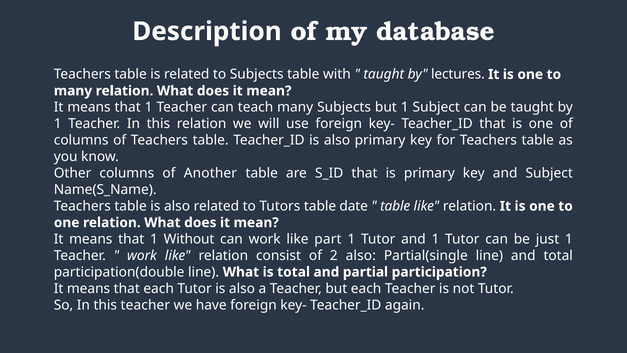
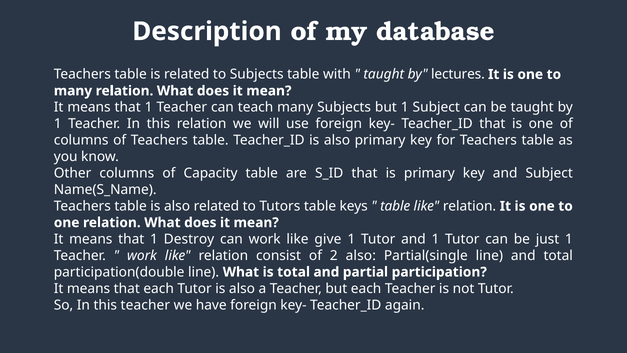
Another: Another -> Capacity
date: date -> keys
Without: Without -> Destroy
part: part -> give
